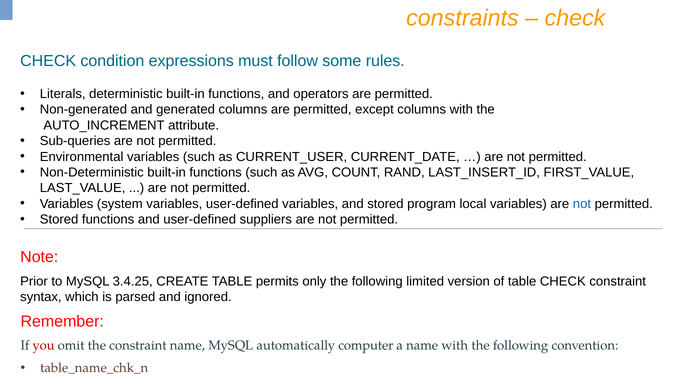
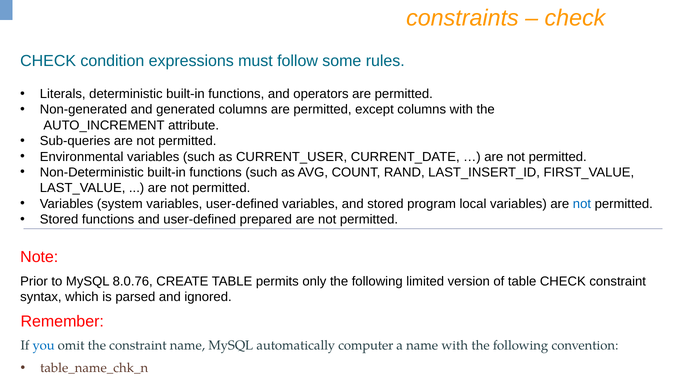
suppliers: suppliers -> prepared
3.4.25: 3.4.25 -> 8.0.76
you colour: red -> blue
